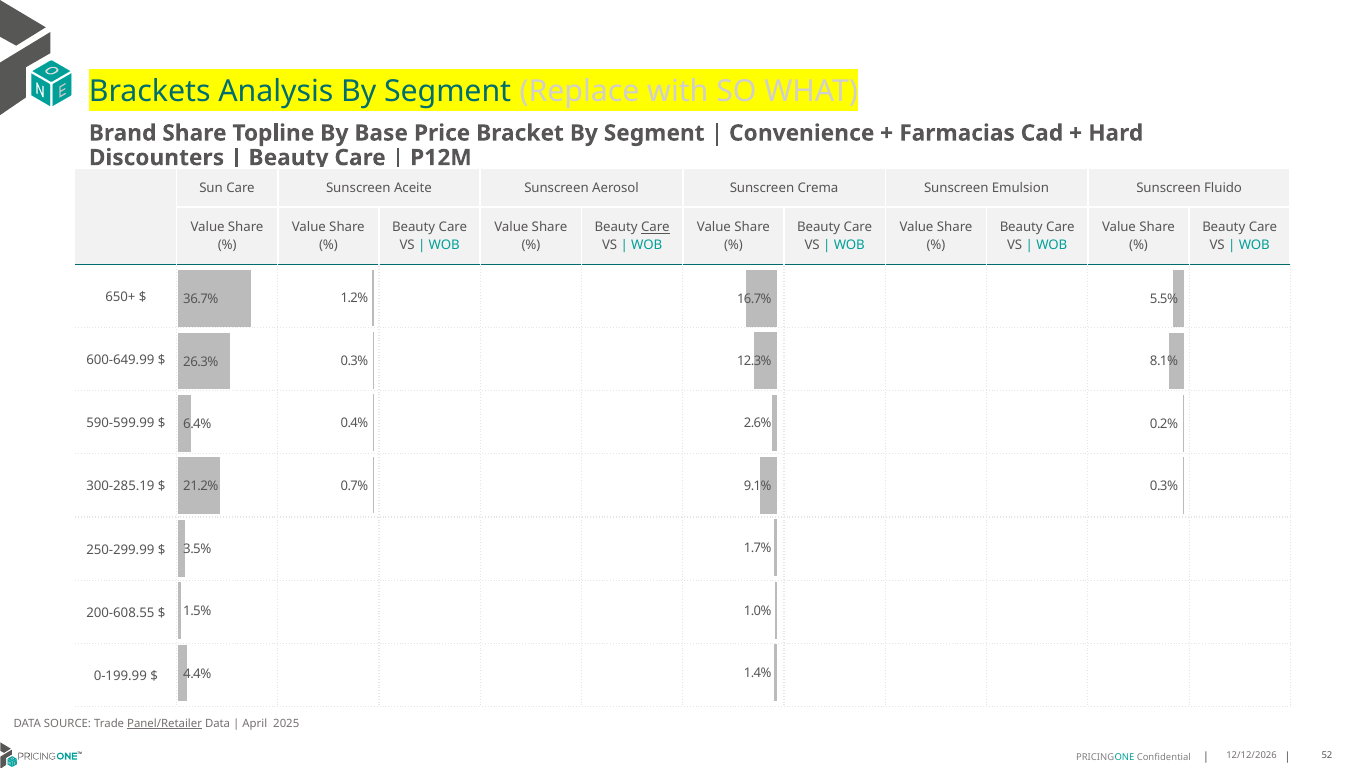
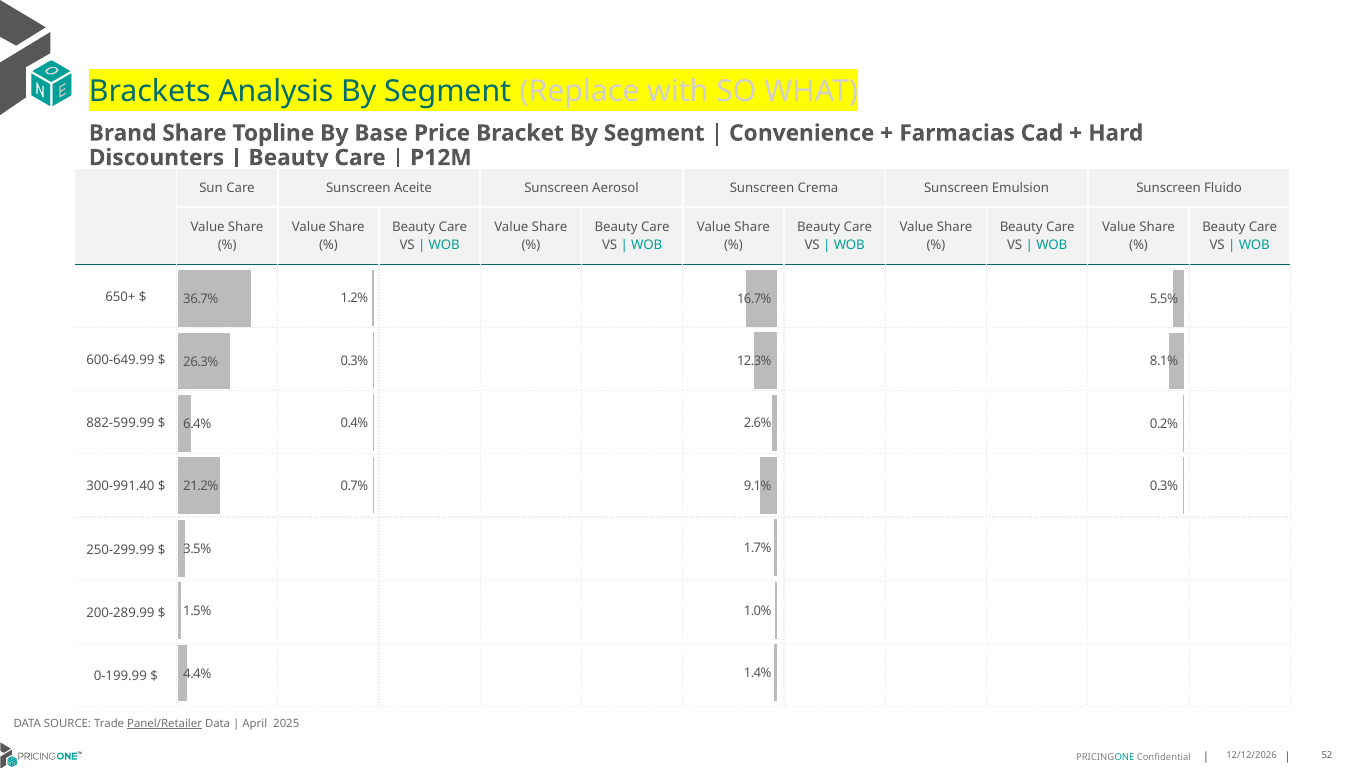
Care at (655, 228) underline: present -> none
590-599.99: 590-599.99 -> 882-599.99
300-285.19: 300-285.19 -> 300-991.40
200-608.55: 200-608.55 -> 200-289.99
